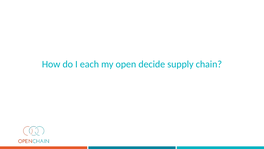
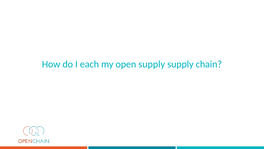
open decide: decide -> supply
